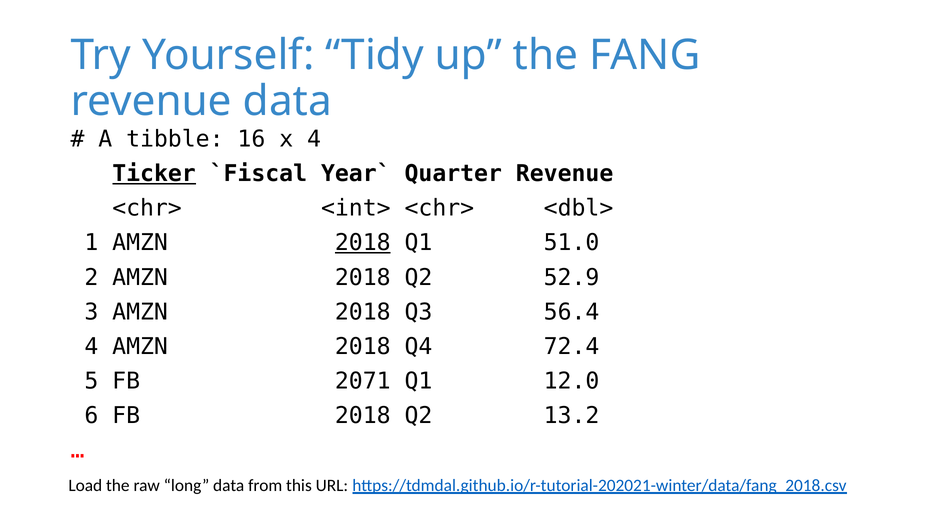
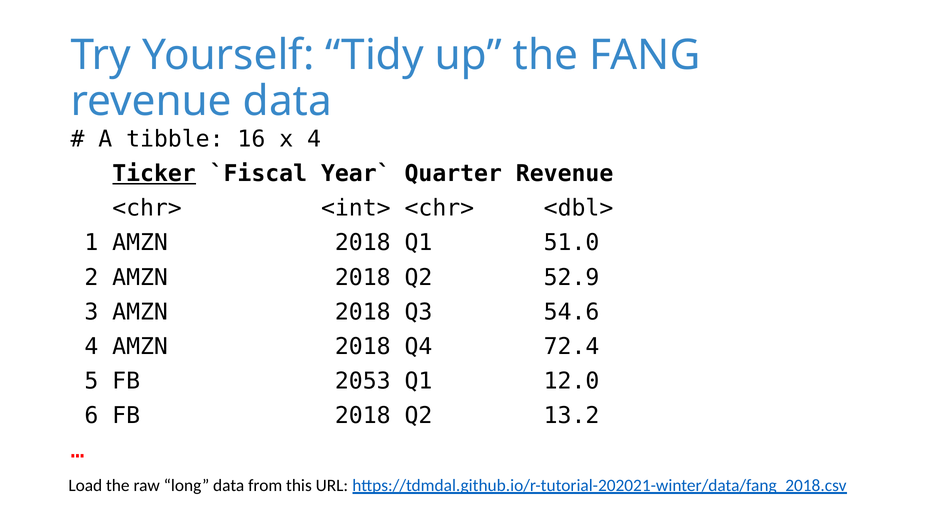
2018 at (363, 243) underline: present -> none
56.4: 56.4 -> 54.6
2071: 2071 -> 2053
